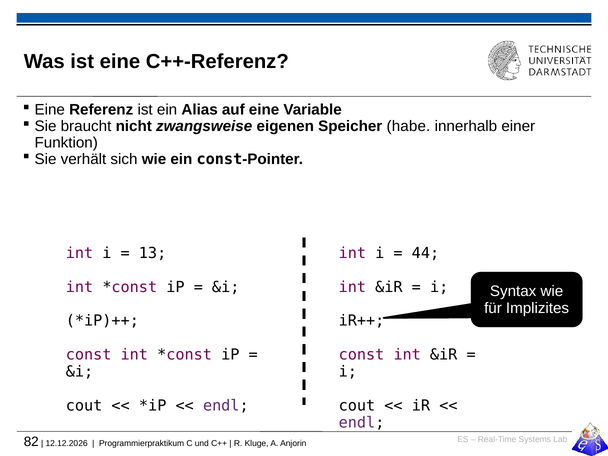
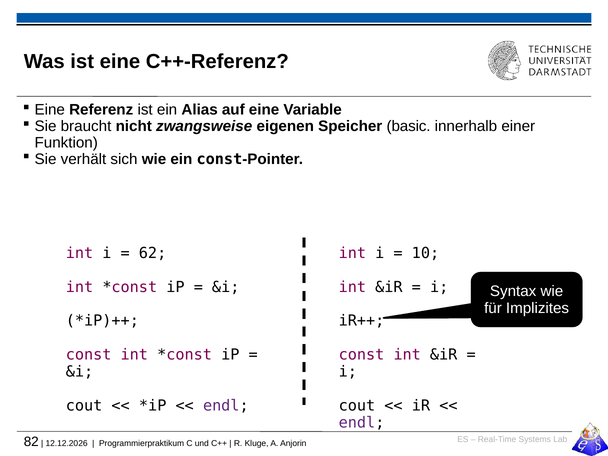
habe: habe -> basic
13: 13 -> 62
44: 44 -> 10
